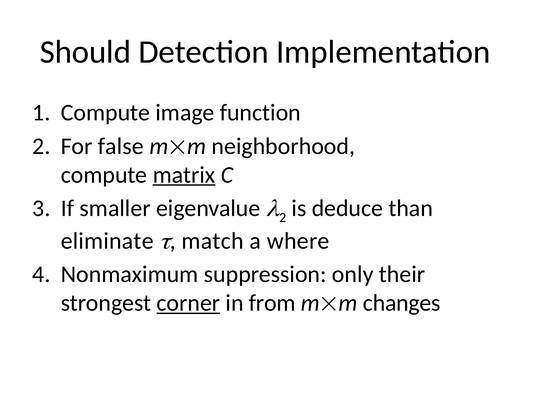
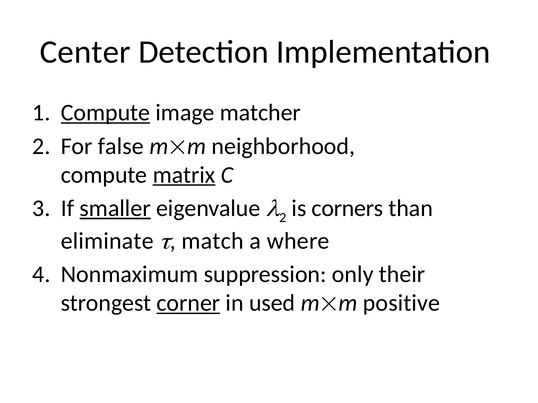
Should: Should -> Center
Compute at (105, 113) underline: none -> present
function: function -> matcher
smaller underline: none -> present
deduce: deduce -> corners
from: from -> used
changes: changes -> positive
